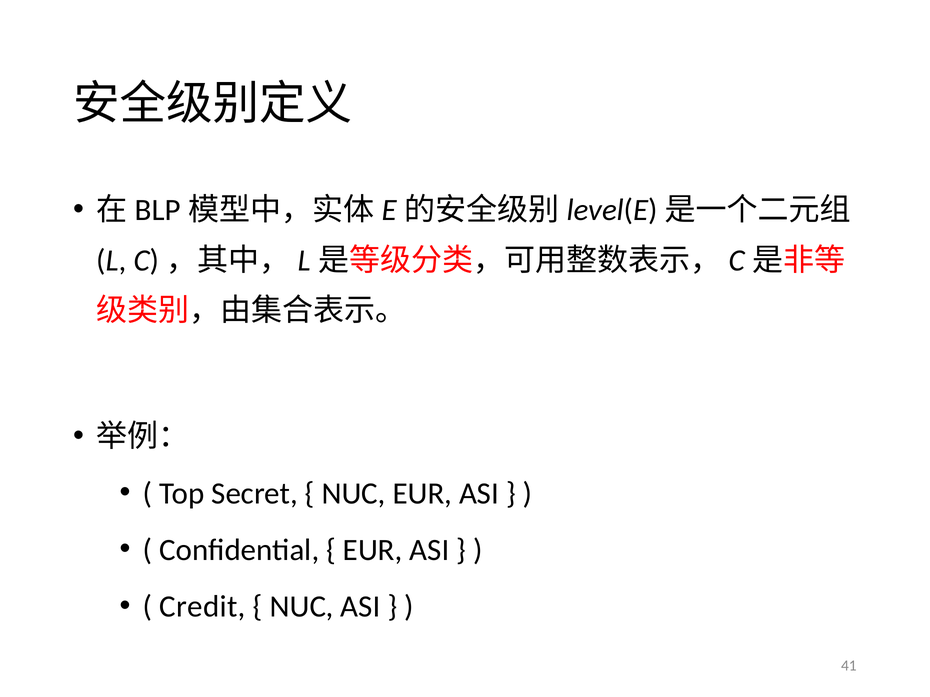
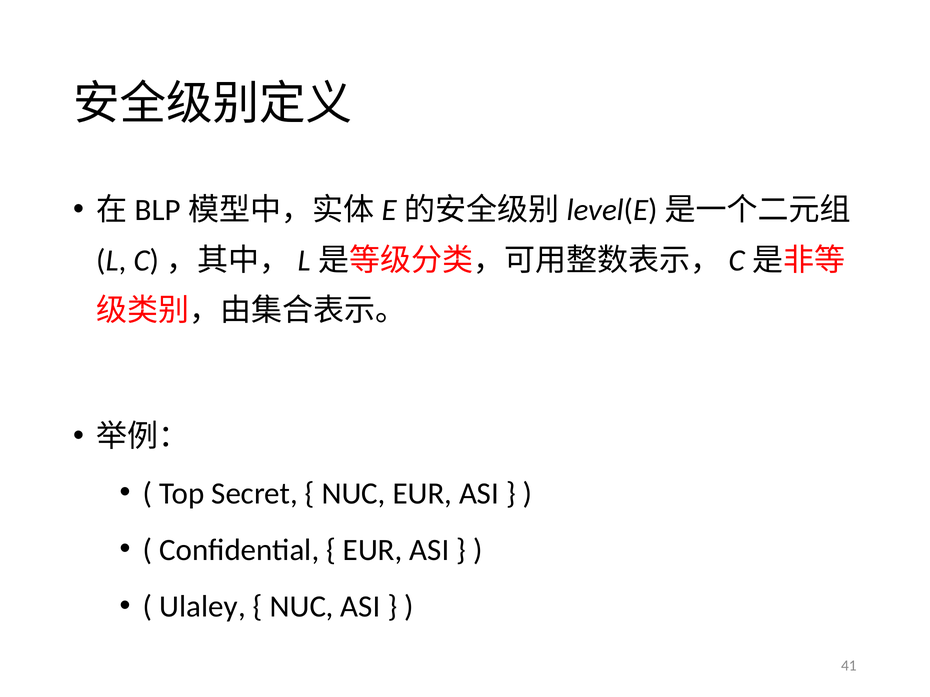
Credit: Credit -> Ulaley
